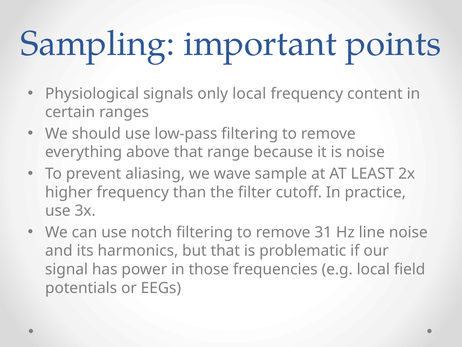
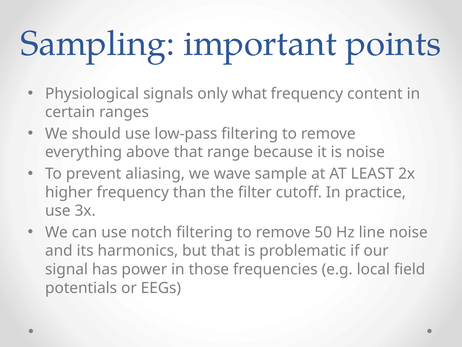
only local: local -> what
31: 31 -> 50
